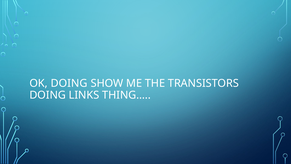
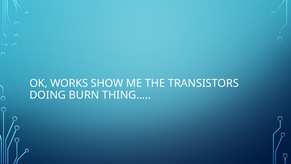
OK DOING: DOING -> WORKS
LINKS: LINKS -> BURN
